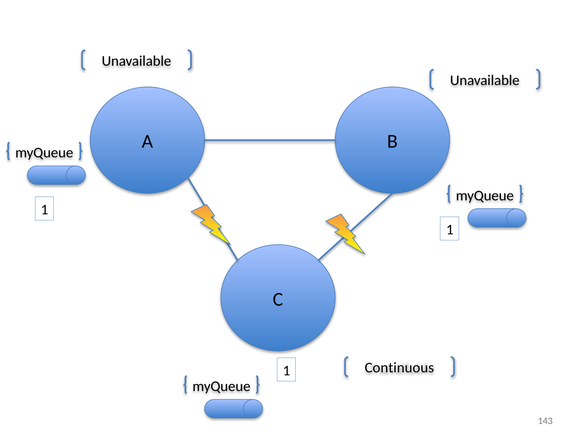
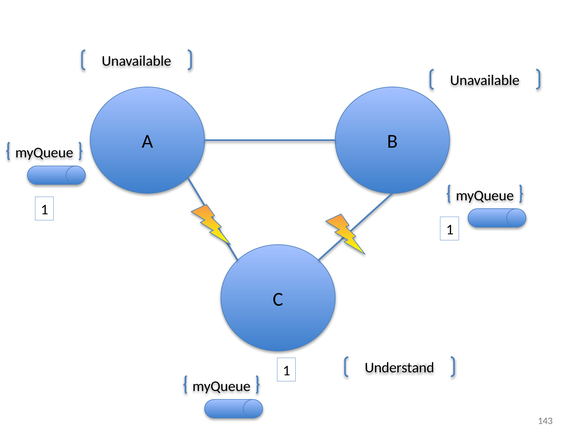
Continuous: Continuous -> Understand
